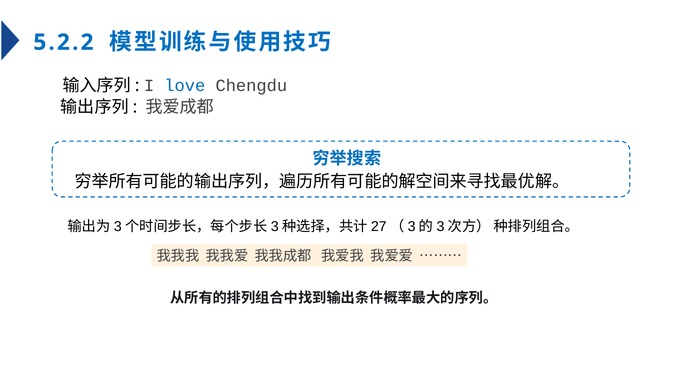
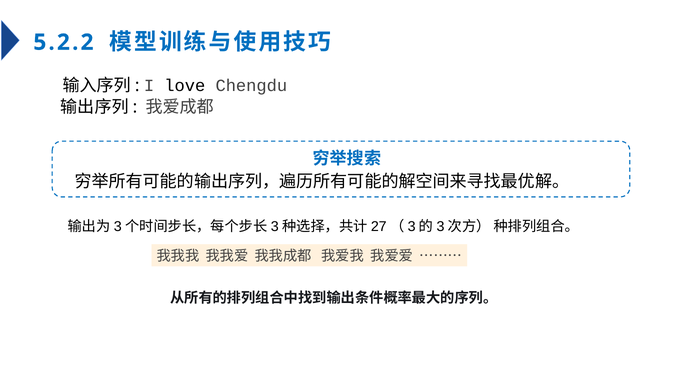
love colour: blue -> black
